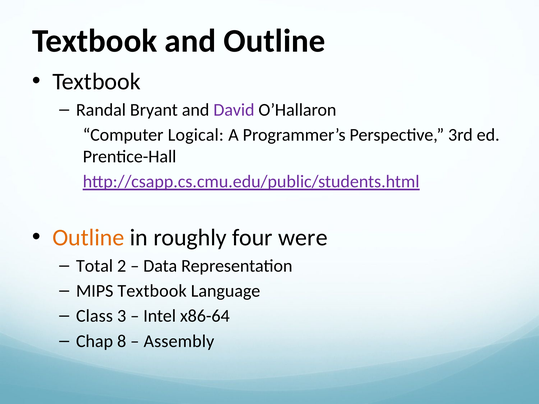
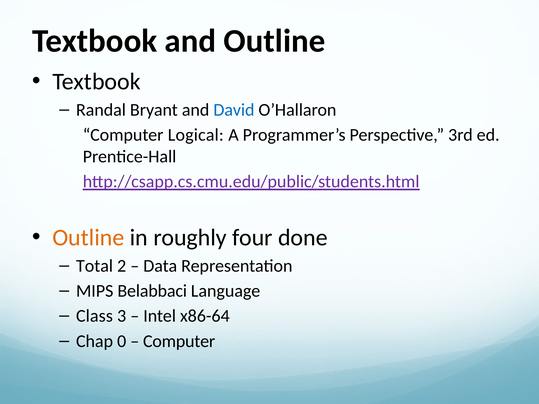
David colour: purple -> blue
were: were -> done
MIPS Textbook: Textbook -> Belabbaci
8: 8 -> 0
Assembly at (179, 341): Assembly -> Computer
